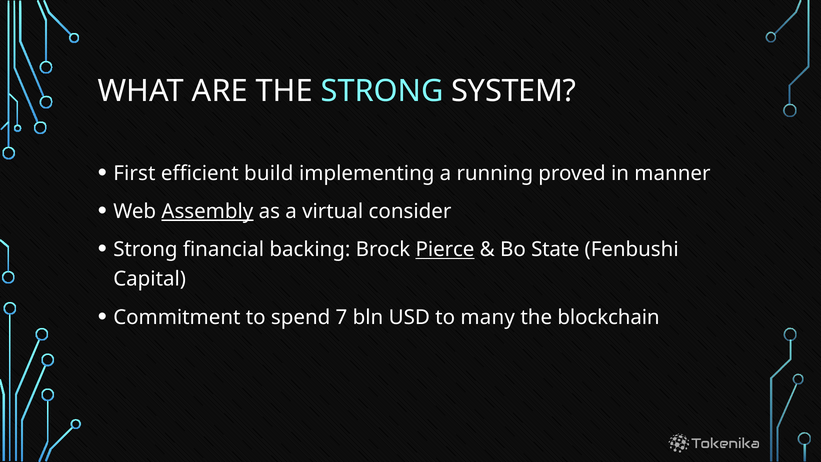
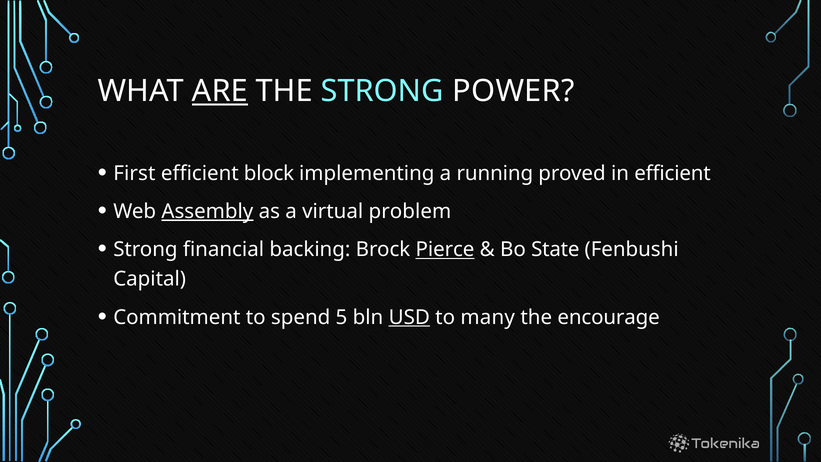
ARE underline: none -> present
SYSTEM: SYSTEM -> POWER
build: build -> block
in manner: manner -> efficient
consider: consider -> problem
7: 7 -> 5
USD underline: none -> present
blockchain: blockchain -> encourage
